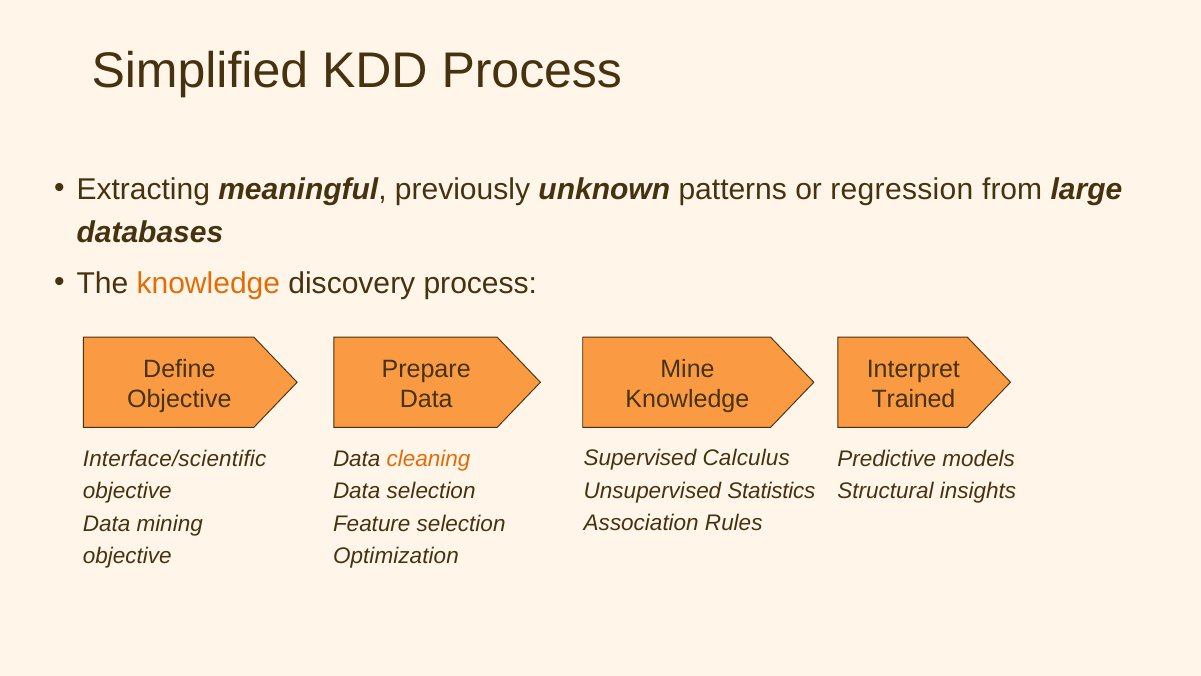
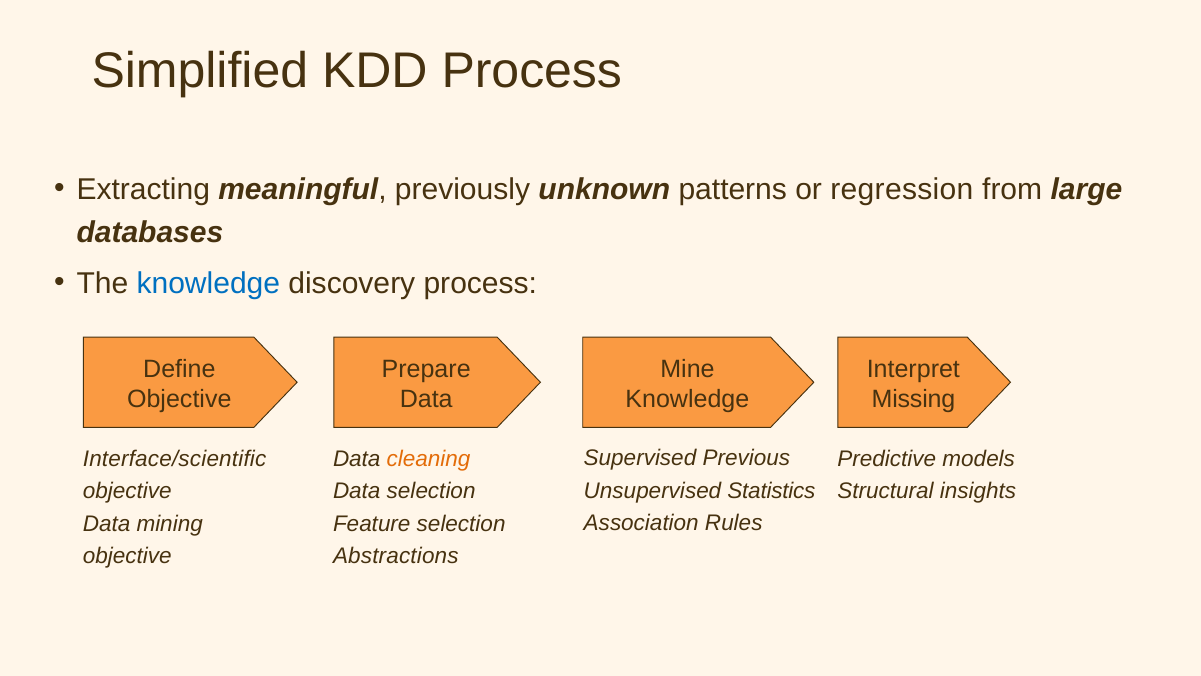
knowledge at (208, 283) colour: orange -> blue
Trained: Trained -> Missing
Calculus: Calculus -> Previous
Optimization: Optimization -> Abstractions
